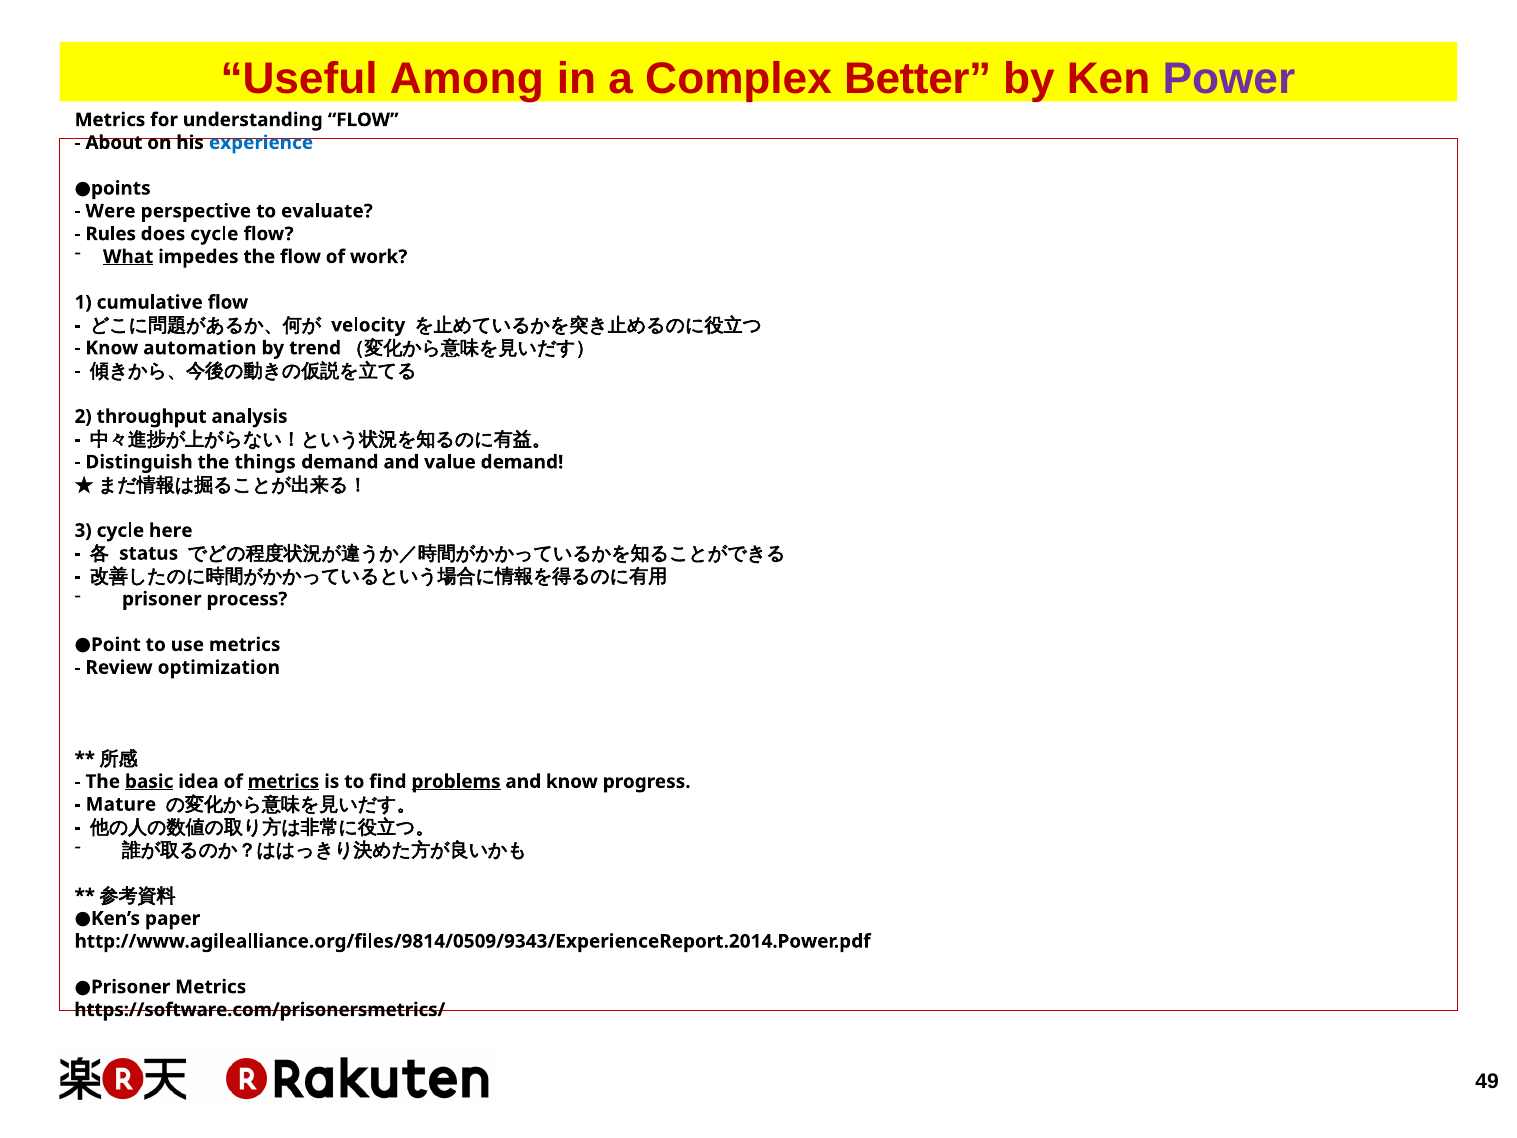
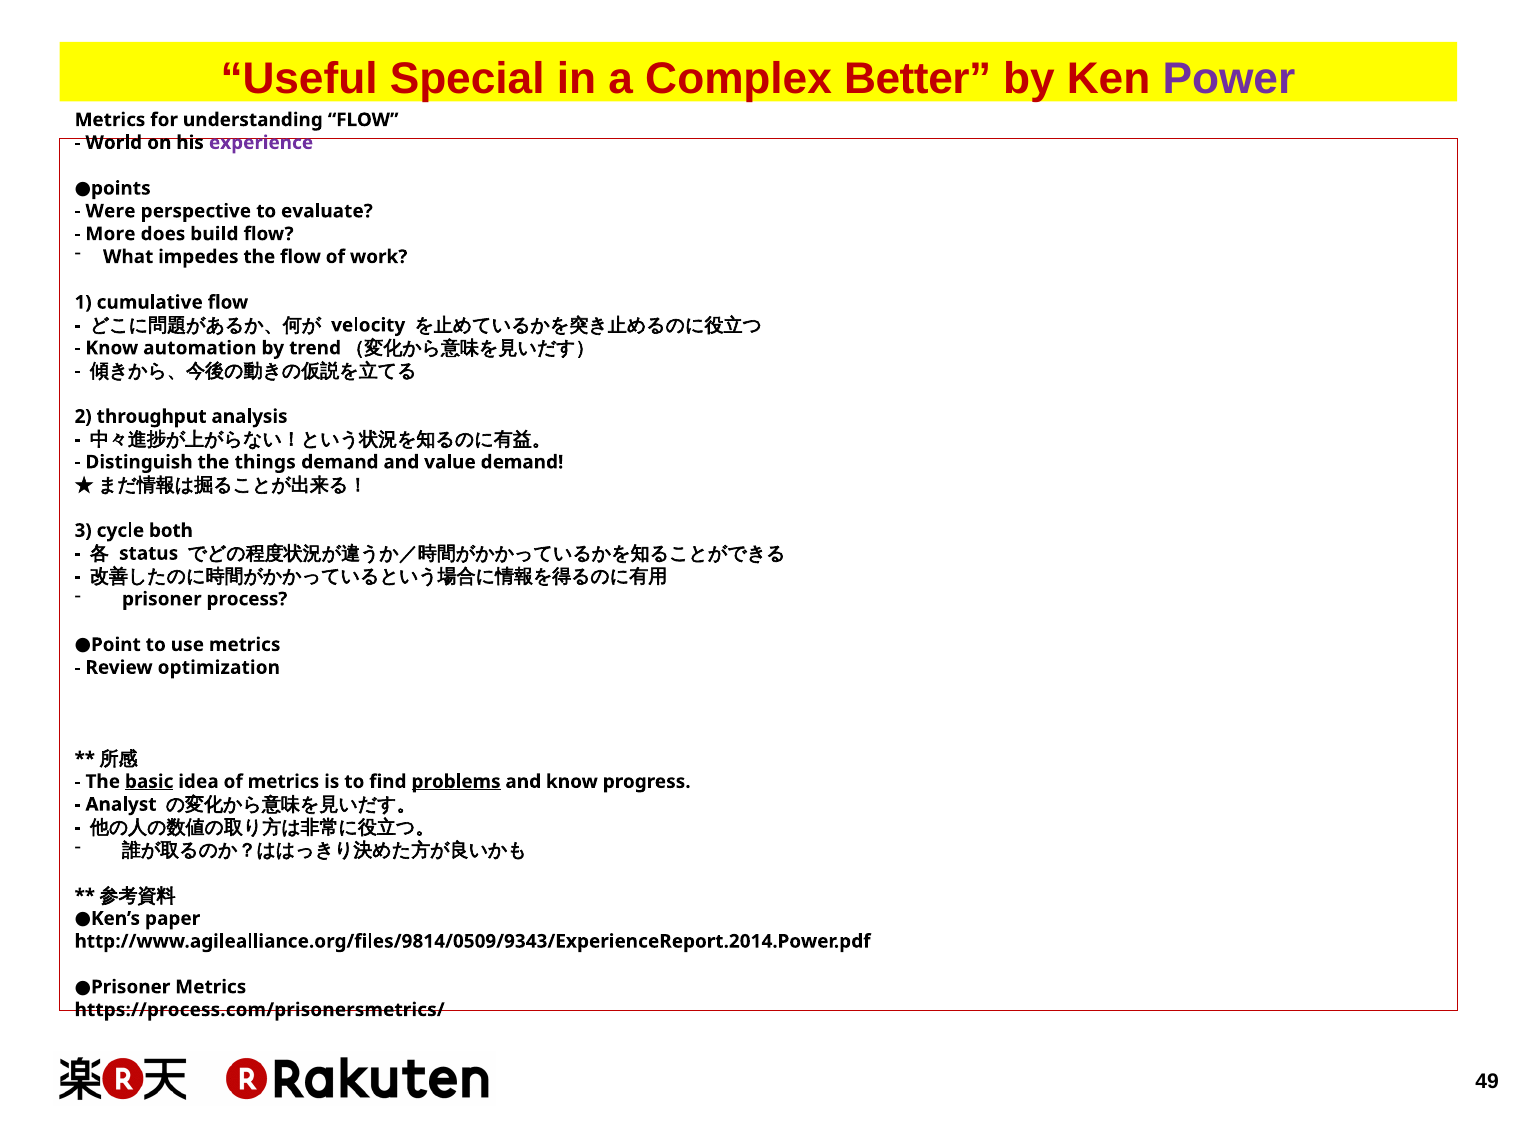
Among: Among -> Special
About: About -> World
experience colour: blue -> purple
Rules: Rules -> More
does cycle: cycle -> build
What underline: present -> none
here: here -> both
metrics at (283, 781) underline: present -> none
Mature: Mature -> Analyst
https://software.com/prisonersmetrics/: https://software.com/prisonersmetrics/ -> https://process.com/prisonersmetrics/
